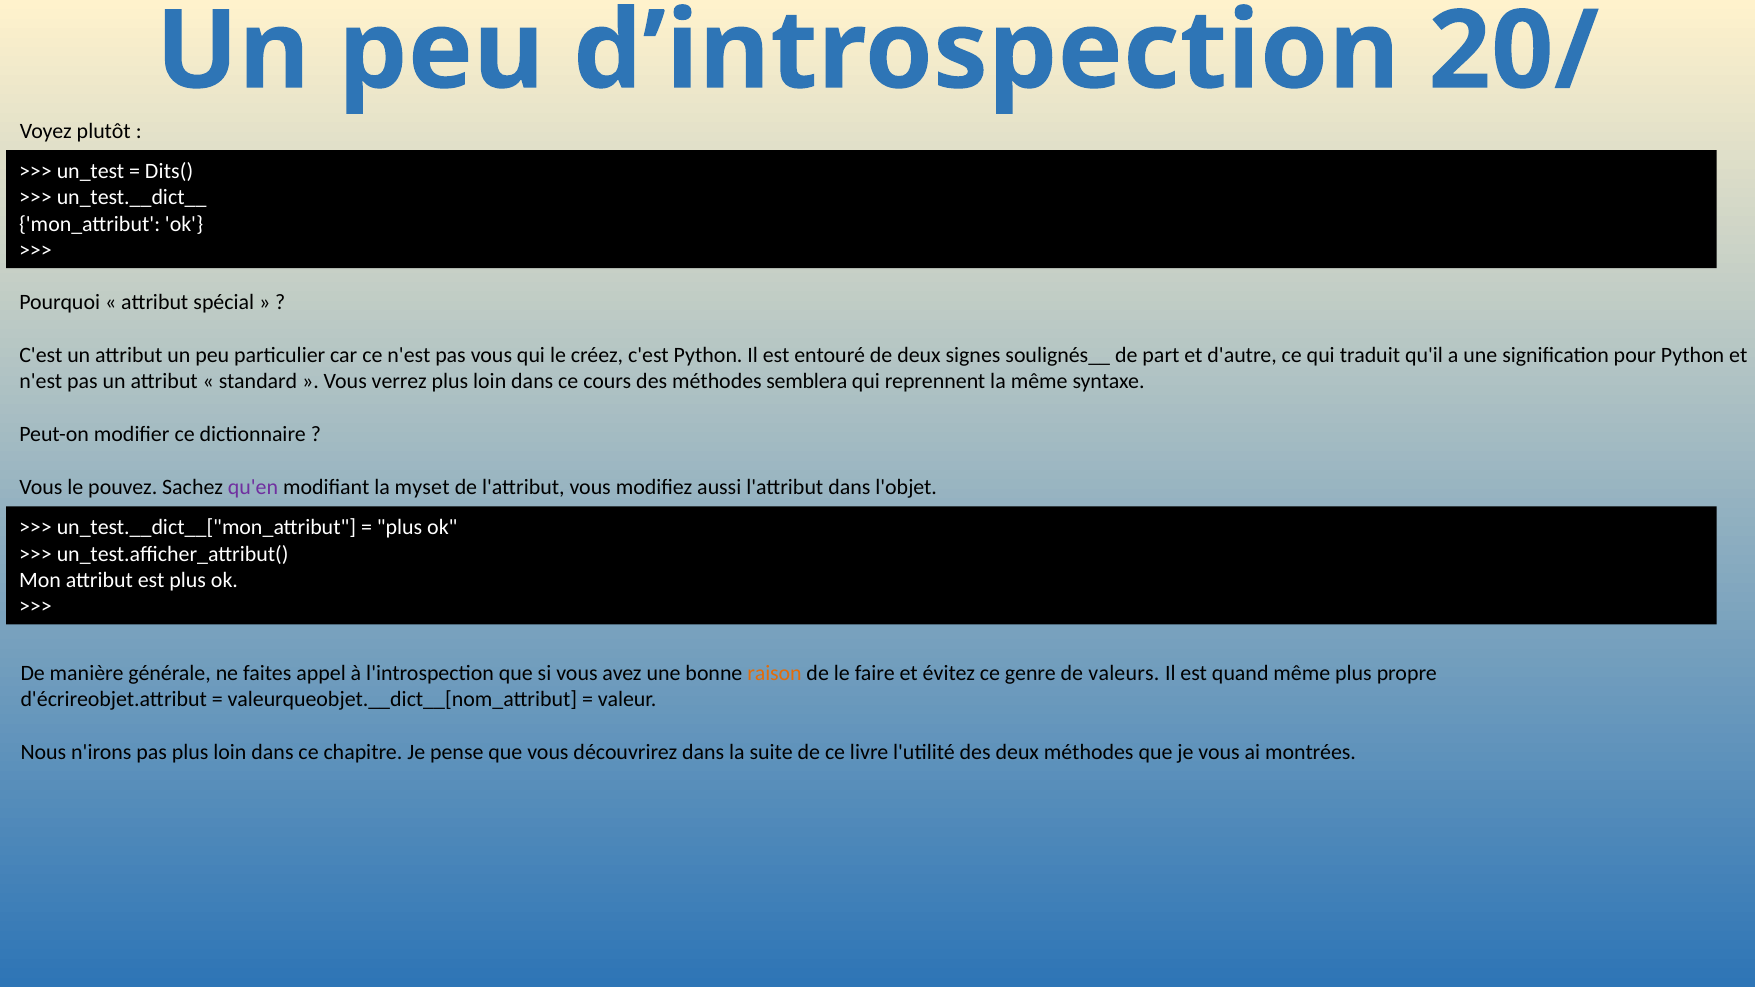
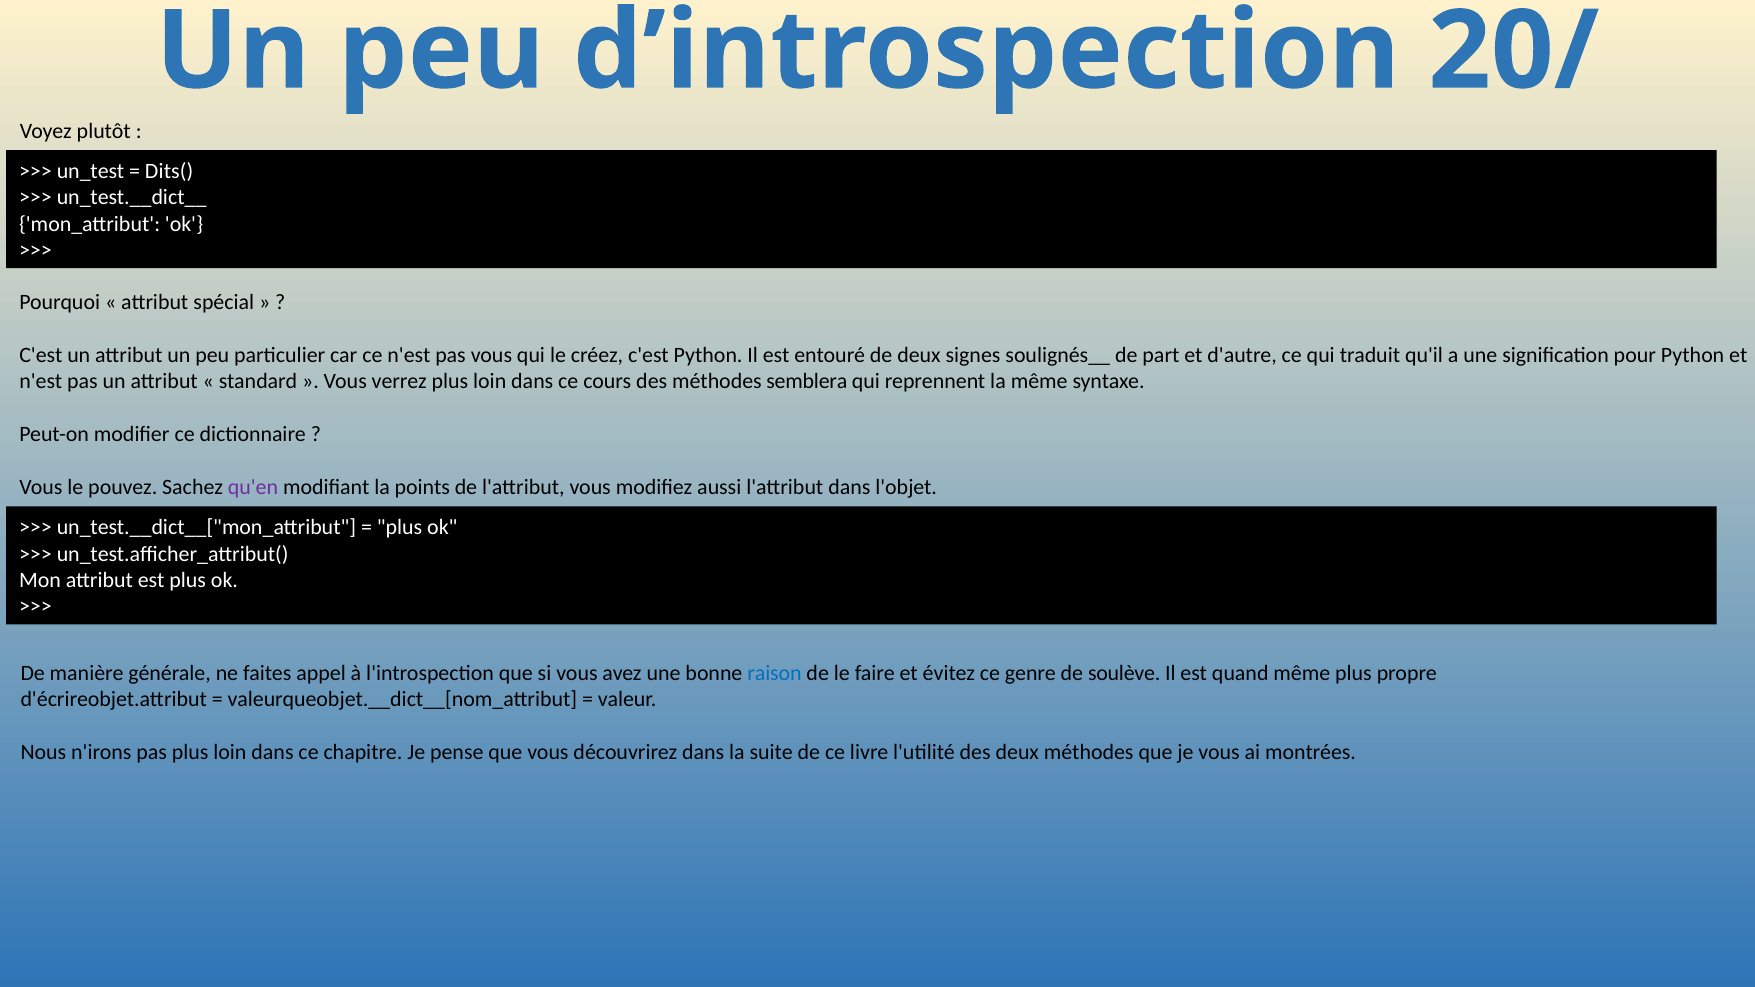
myset: myset -> points
raison colour: orange -> blue
valeurs: valeurs -> soulève
